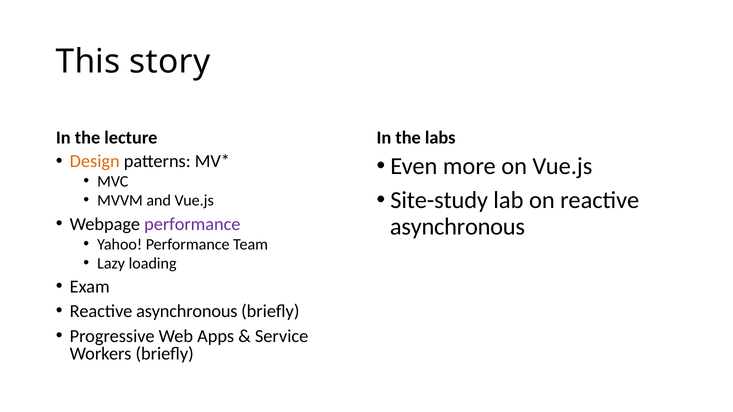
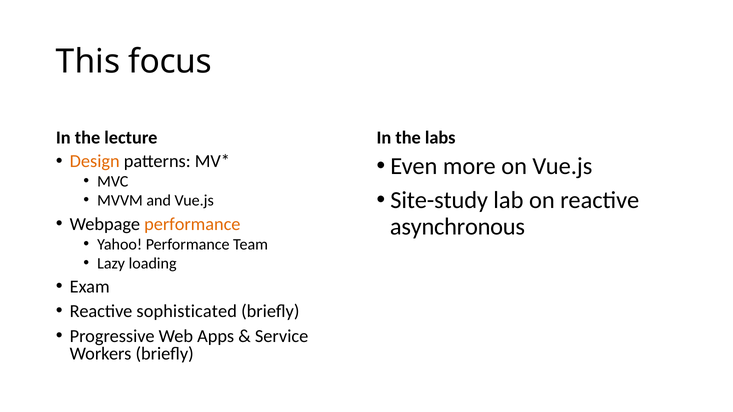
story: story -> focus
performance at (192, 224) colour: purple -> orange
asynchronous at (187, 312): asynchronous -> sophisticated
